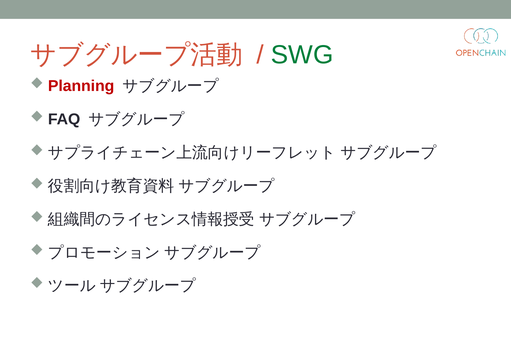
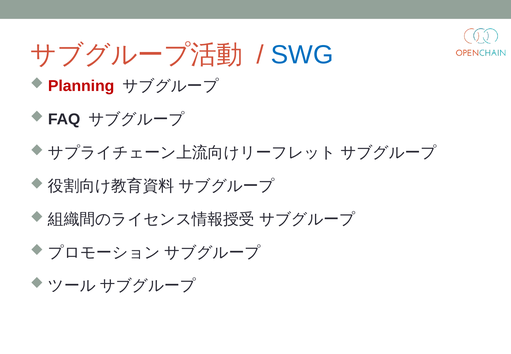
SWG colour: green -> blue
